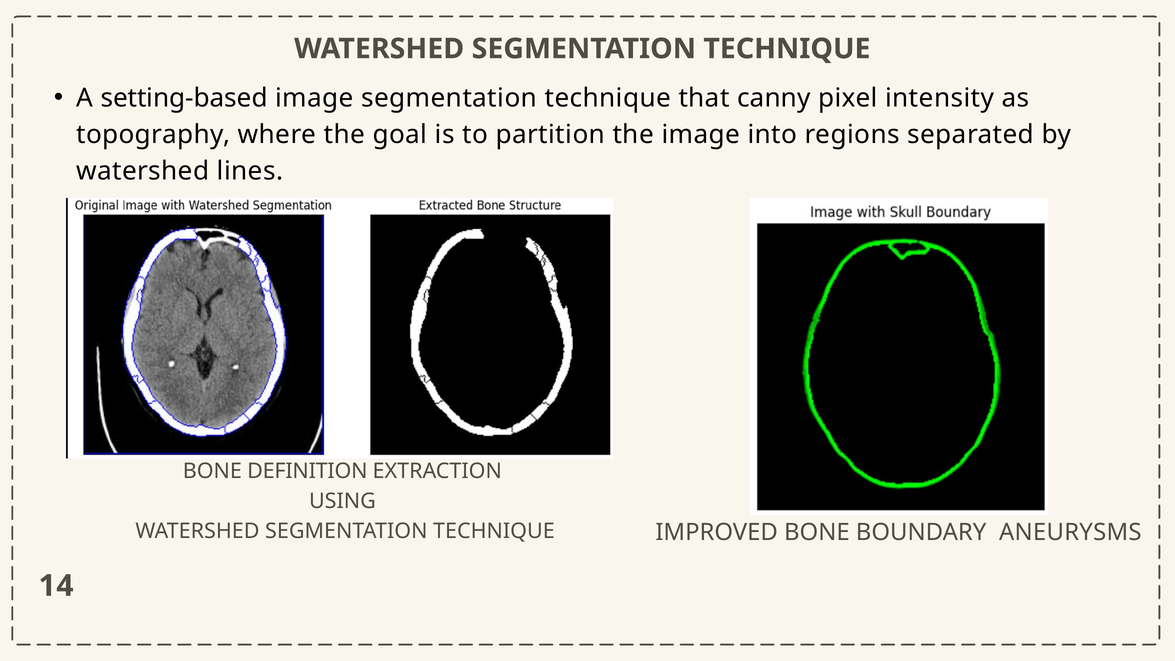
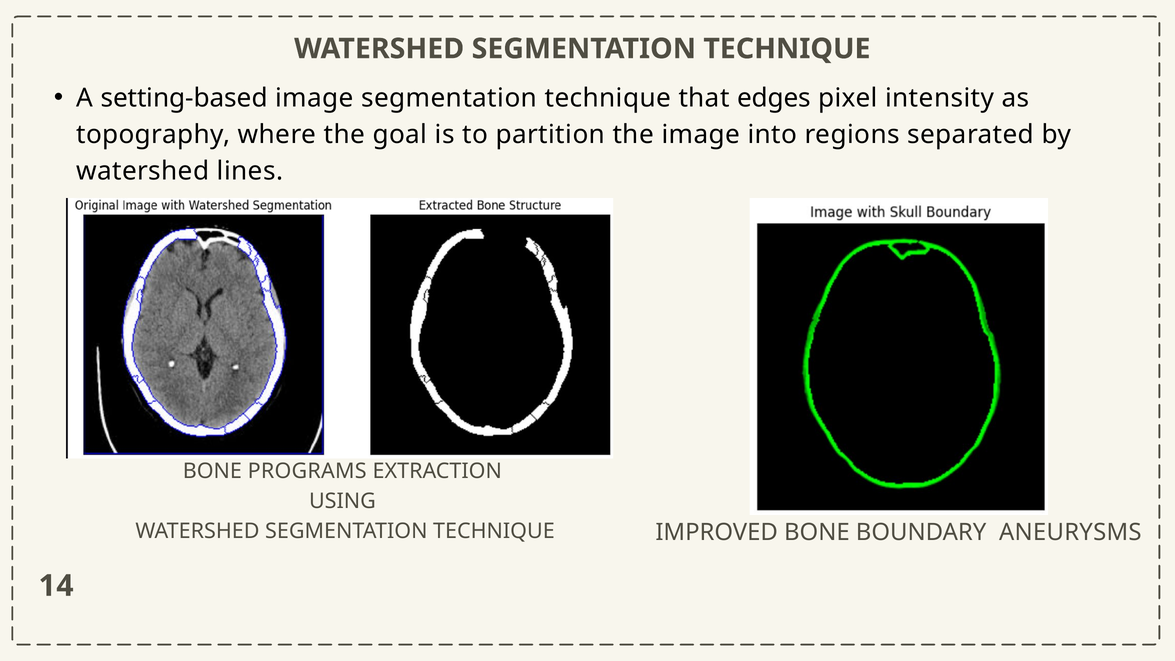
canny: canny -> edges
DEFINITION: DEFINITION -> PROGRAMS
